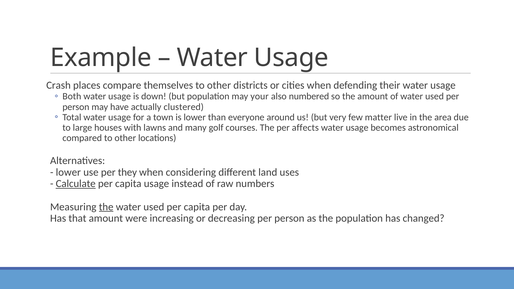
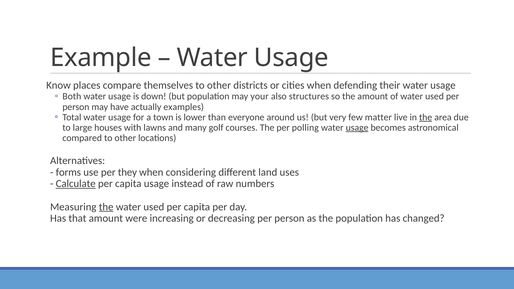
Crash: Crash -> Know
numbered: numbered -> structures
clustered: clustered -> examples
the at (426, 117) underline: none -> present
affects: affects -> polling
usage at (357, 128) underline: none -> present
lower at (68, 172): lower -> forms
